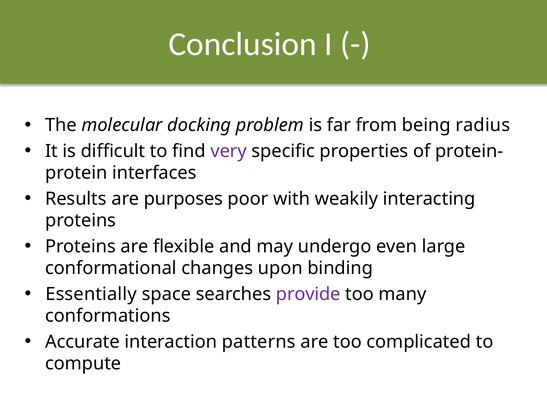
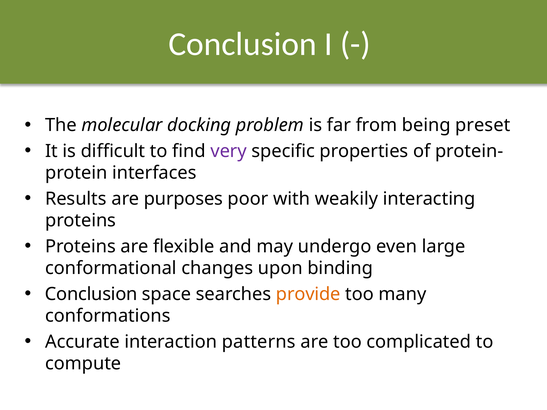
radius: radius -> preset
Essentially at (91, 294): Essentially -> Conclusion
provide colour: purple -> orange
